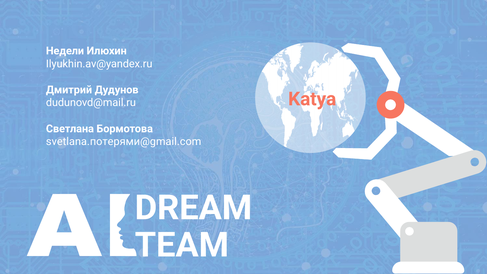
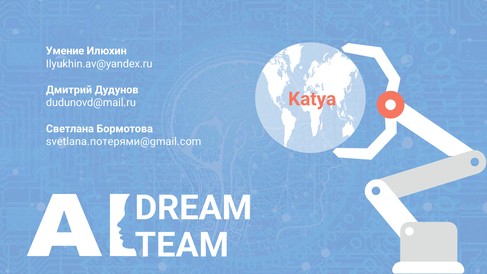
Недели: Недели -> Умение
